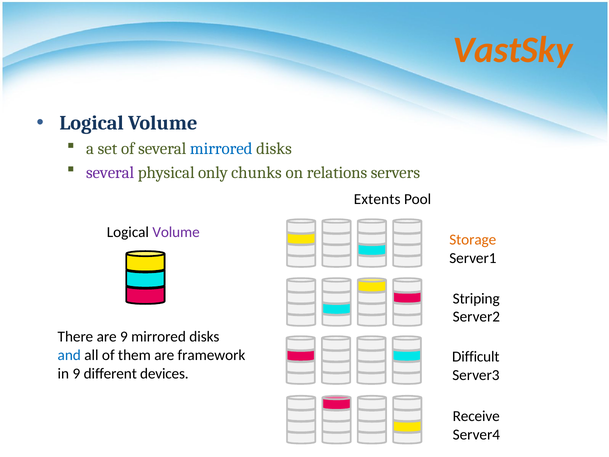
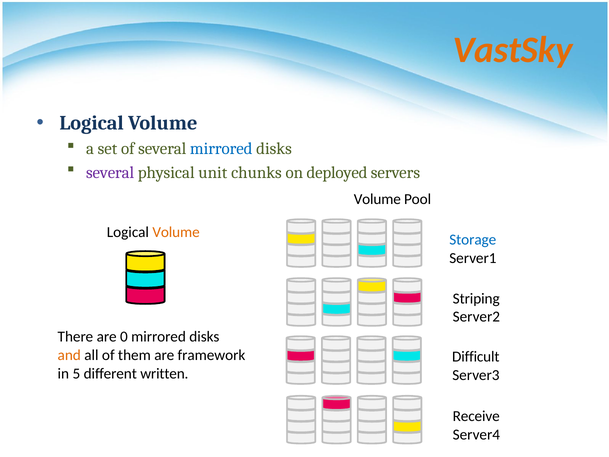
only: only -> unit
relations: relations -> deployed
Extents at (377, 199): Extents -> Volume
Volume at (176, 232) colour: purple -> orange
Storage colour: orange -> blue
are 9: 9 -> 0
and colour: blue -> orange
in 9: 9 -> 5
devices: devices -> written
